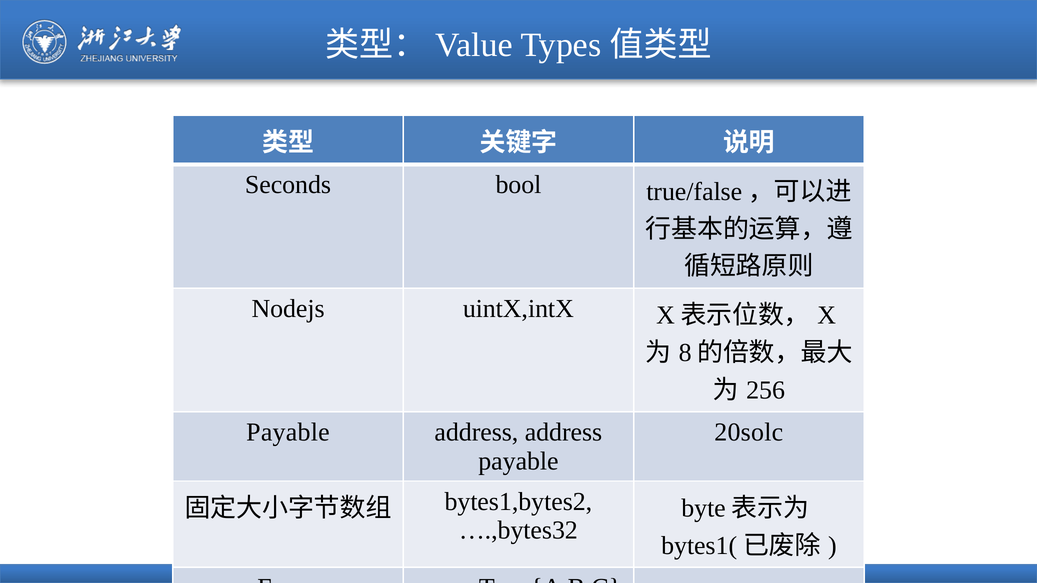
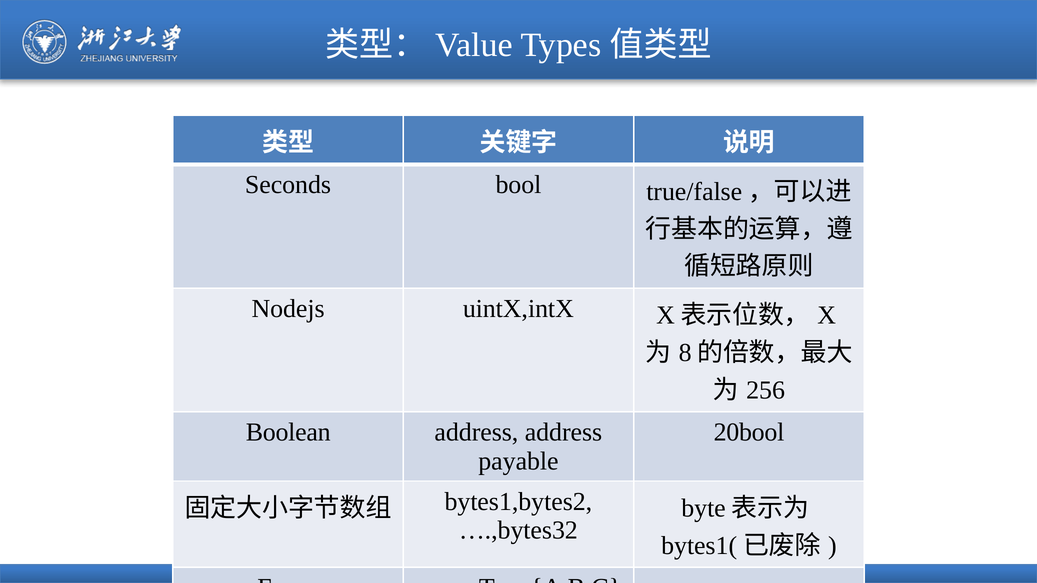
Payable at (288, 432): Payable -> Boolean
20solc: 20solc -> 20bool
